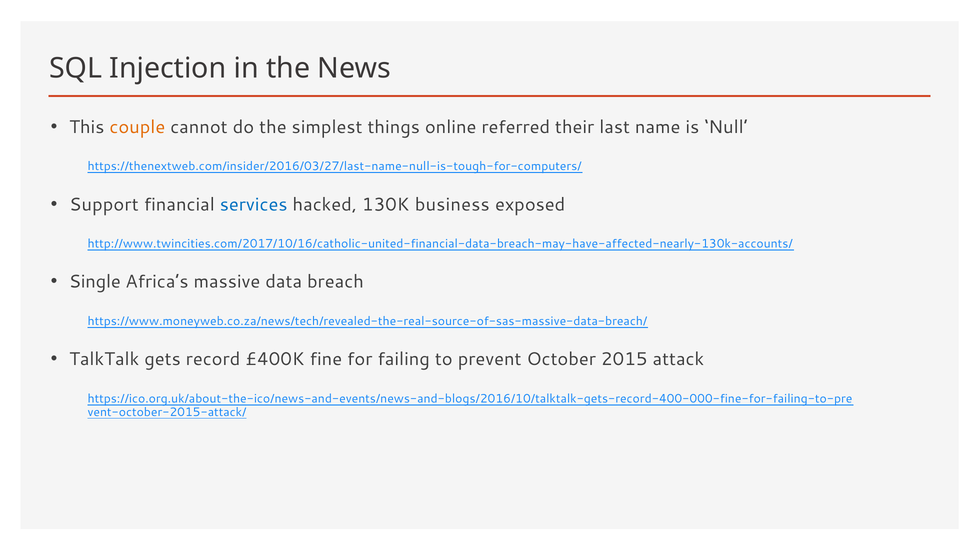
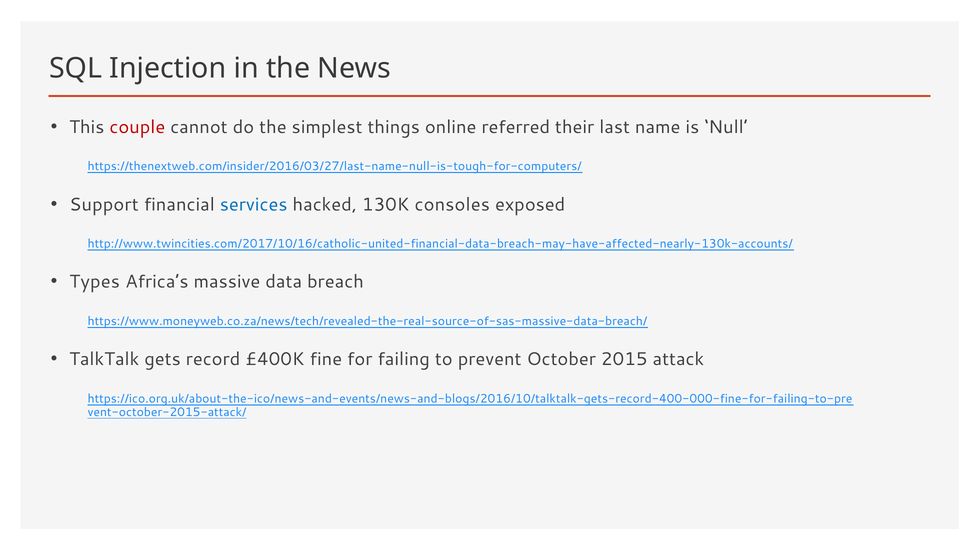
couple colour: orange -> red
business: business -> consoles
Single: Single -> Types
